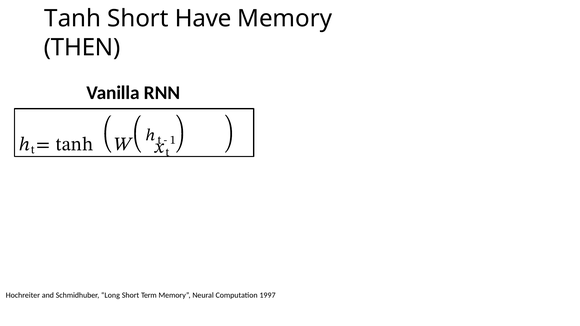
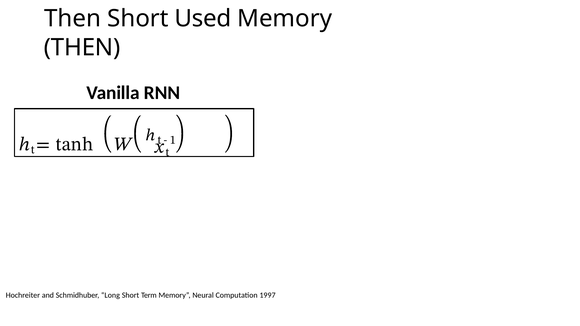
Tanh at (73, 18): Tanh -> Then
Have: Have -> Used
